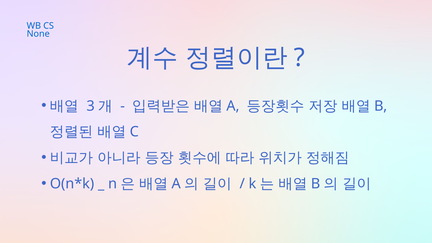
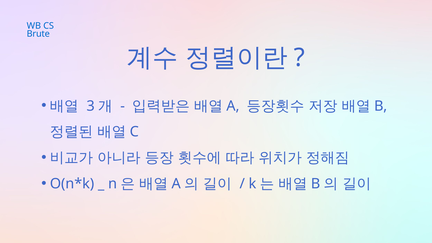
None: None -> Brute
